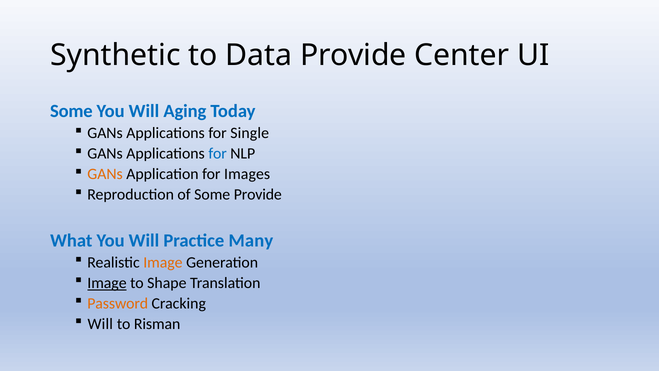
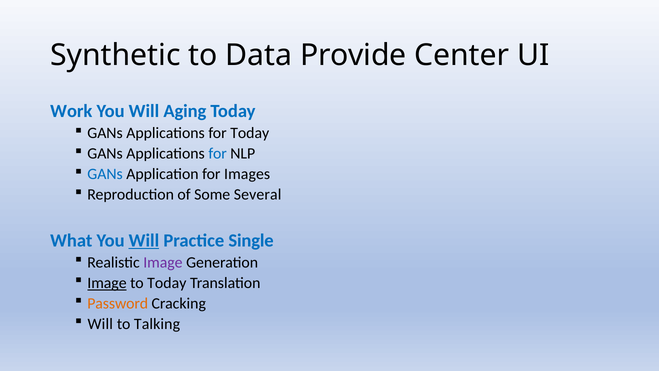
Some at (71, 111): Some -> Work
for Single: Single -> Today
GANs at (105, 174) colour: orange -> blue
Some Provide: Provide -> Several
Will at (144, 240) underline: none -> present
Many: Many -> Single
Image at (163, 262) colour: orange -> purple
to Shape: Shape -> Today
Risman: Risman -> Talking
